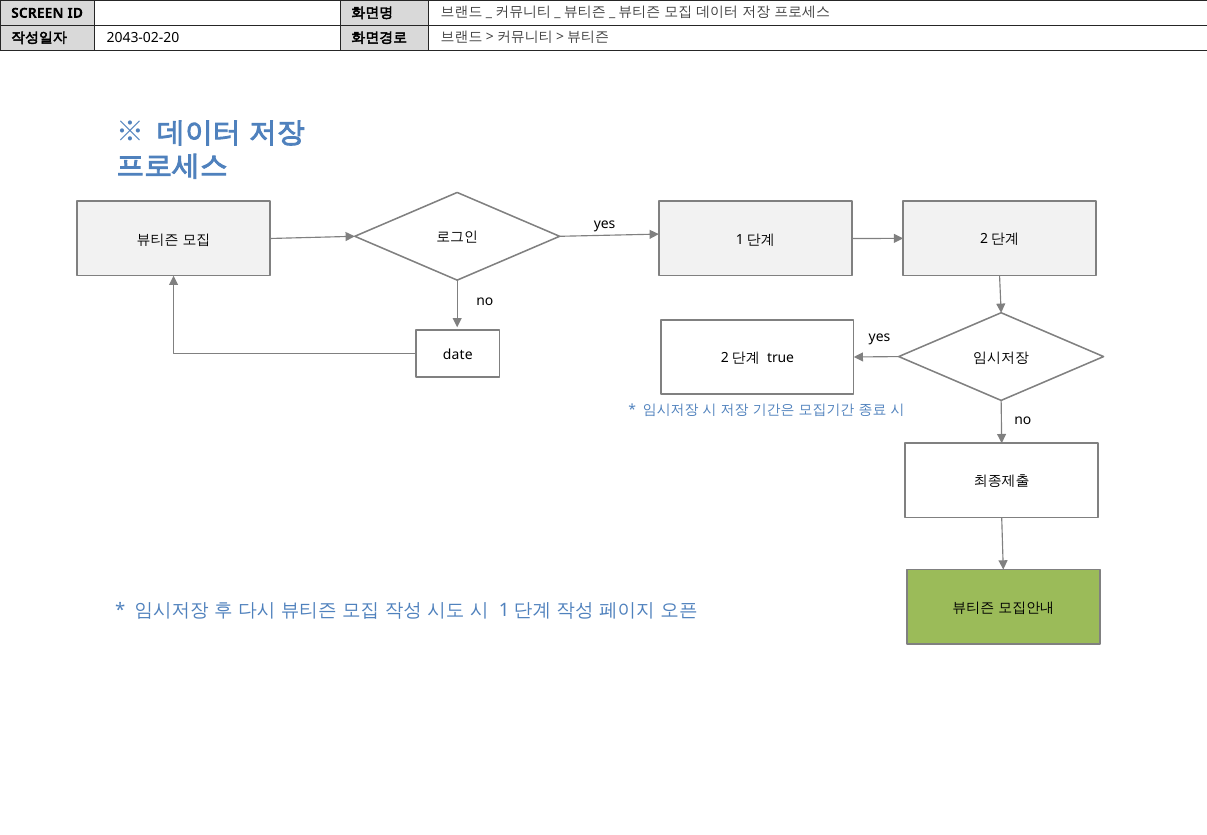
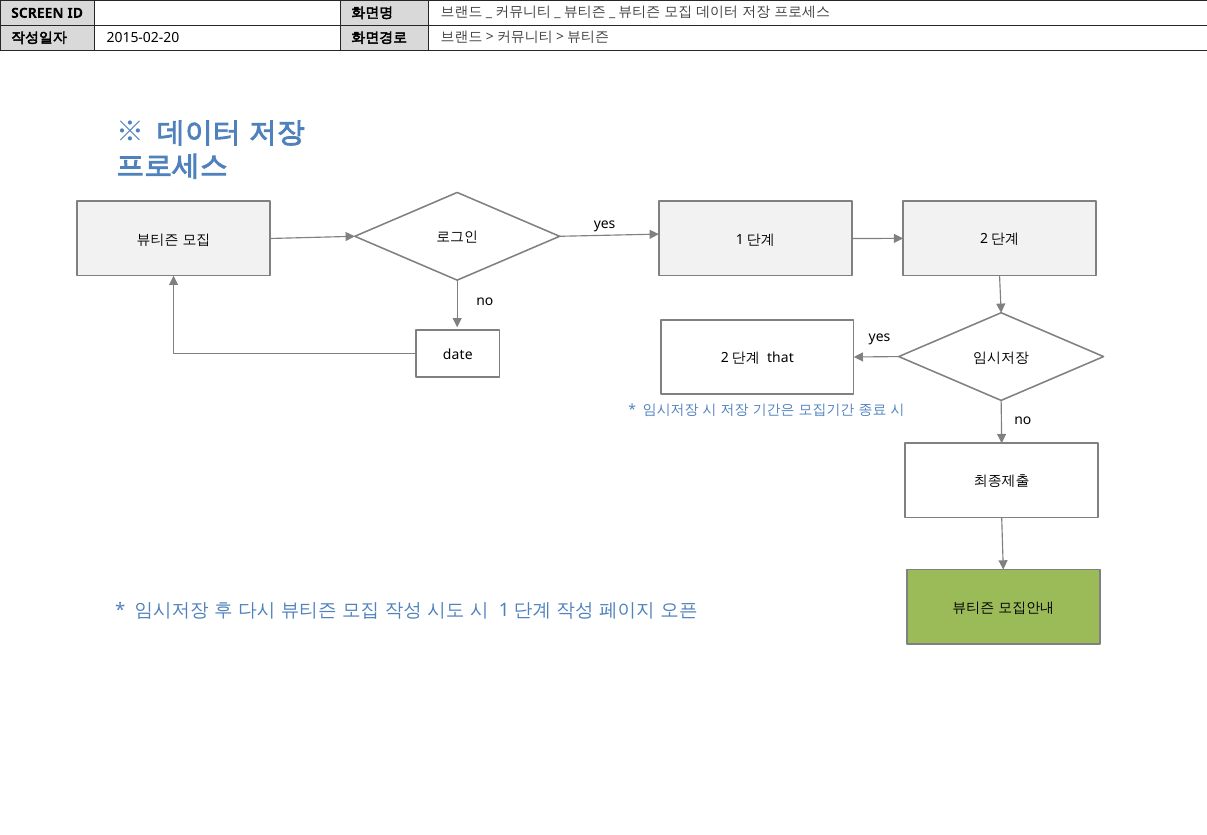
2043-02-20: 2043-02-20 -> 2015-02-20
true: true -> that
